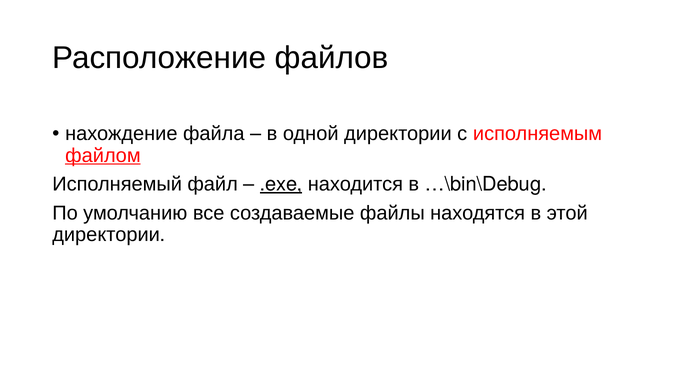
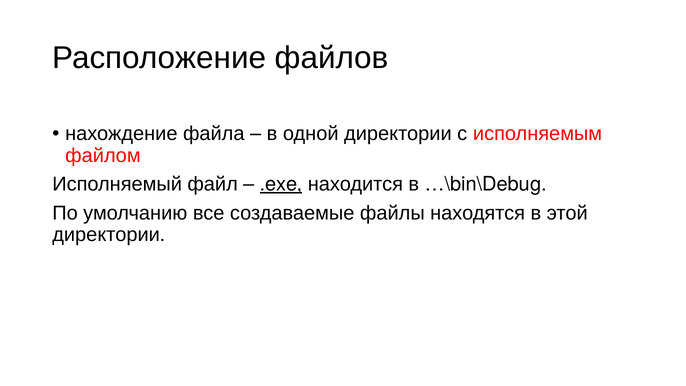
файлом underline: present -> none
